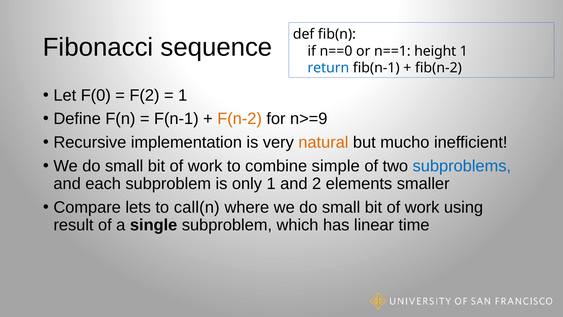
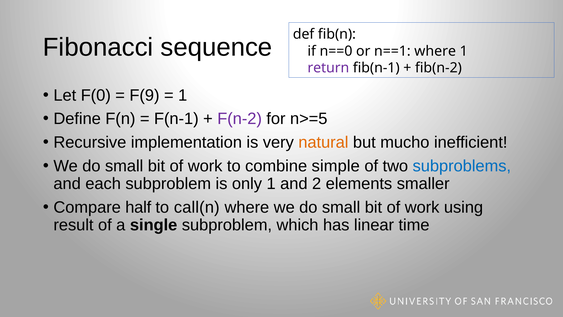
n==1 height: height -> where
return colour: blue -> purple
F(2: F(2 -> F(9
F(n-2 colour: orange -> purple
n>=9: n>=9 -> n>=5
lets: lets -> half
